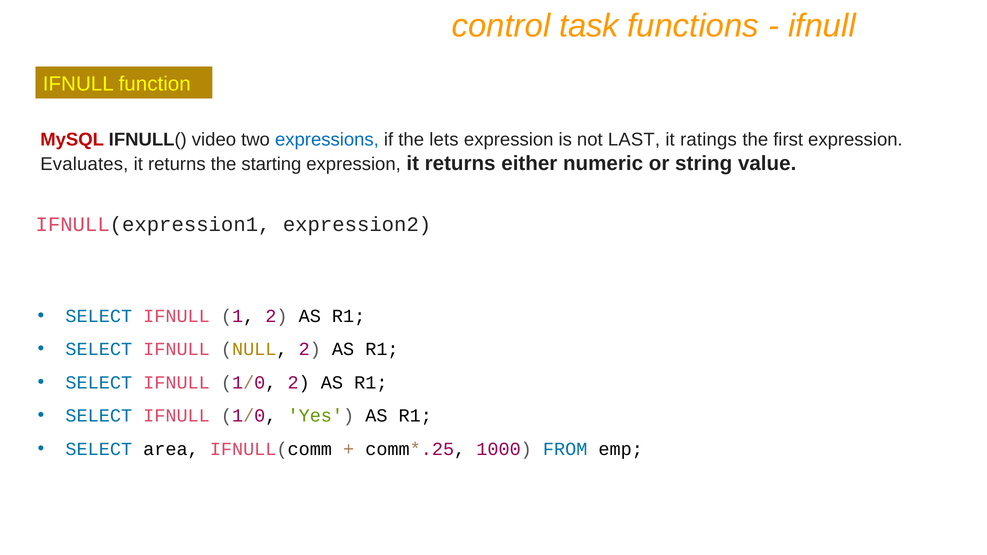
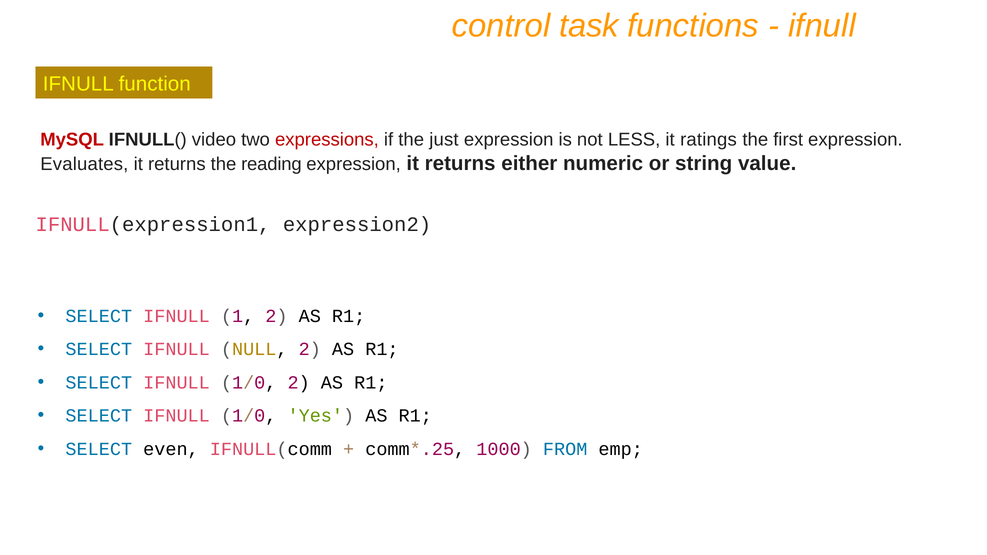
expressions colour: blue -> red
lets: lets -> just
LAST: LAST -> LESS
starting: starting -> reading
area: area -> even
